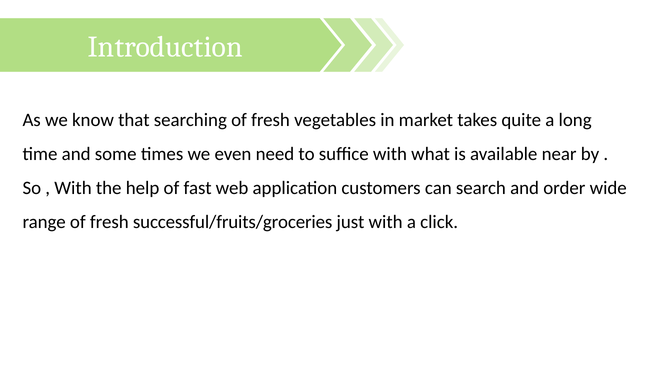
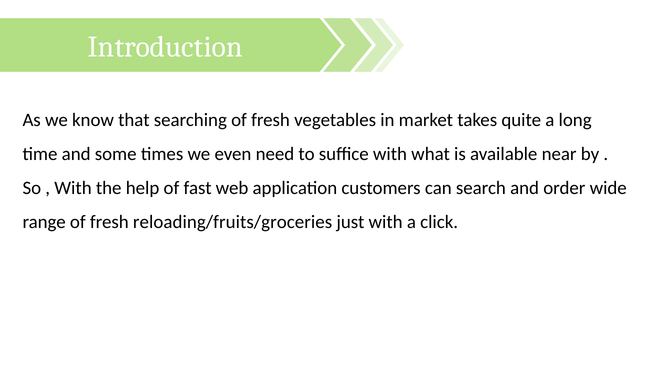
successful/fruits/groceries: successful/fruits/groceries -> reloading/fruits/groceries
